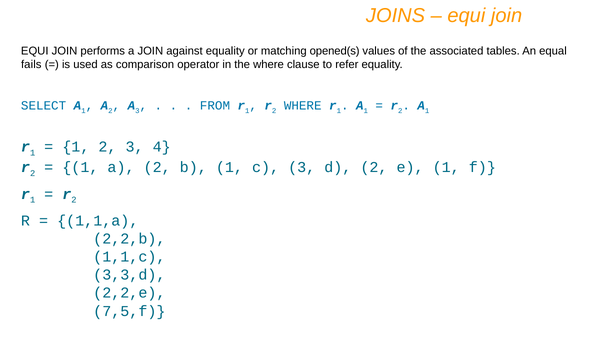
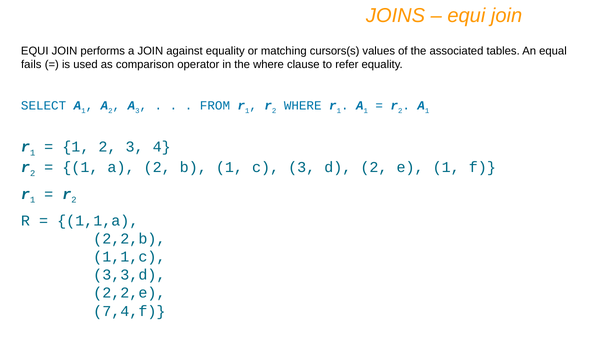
opened(s: opened(s -> cursors(s
7,5,f: 7,5,f -> 7,4,f
